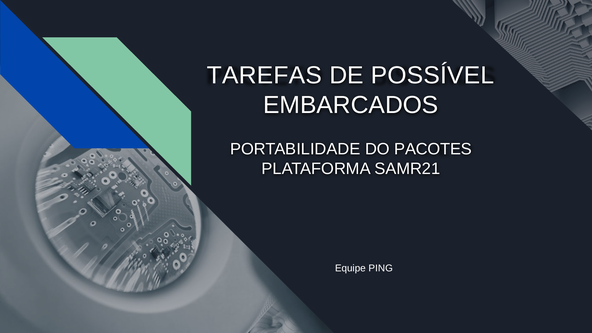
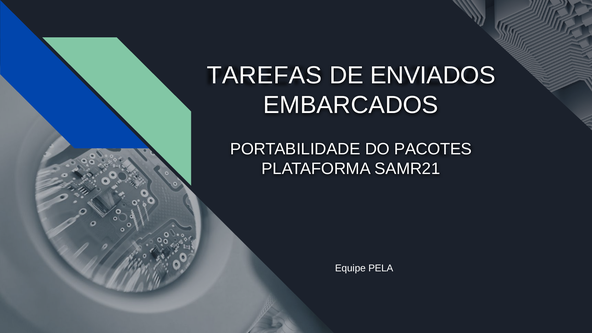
POSSÍVEL: POSSÍVEL -> ENVIADOS
PING: PING -> PELA
